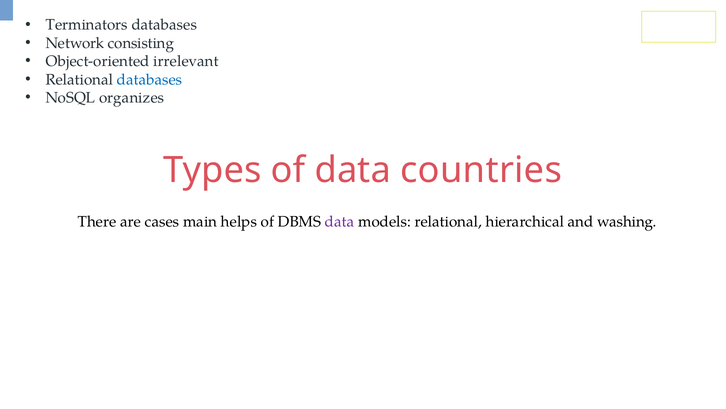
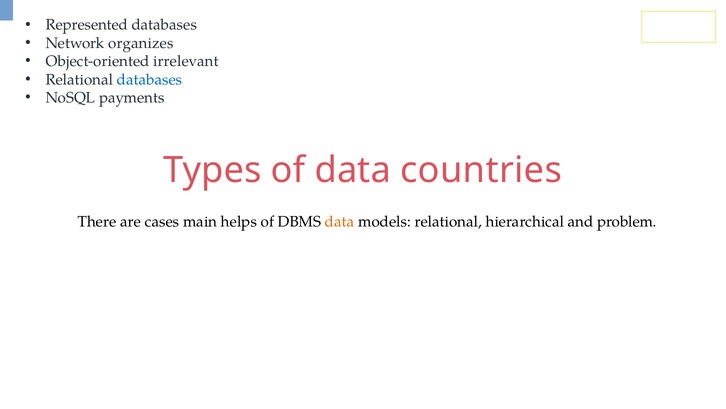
Terminators: Terminators -> Represented
consisting: consisting -> organizes
organizes: organizes -> payments
data at (340, 221) colour: purple -> orange
washing: washing -> problem
